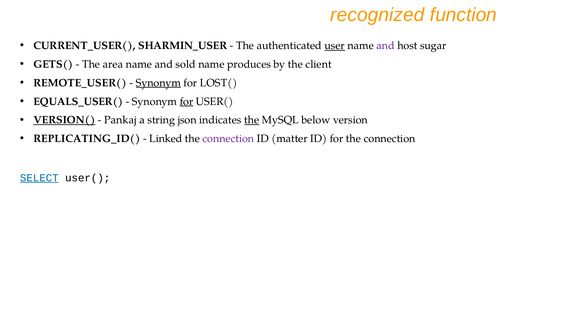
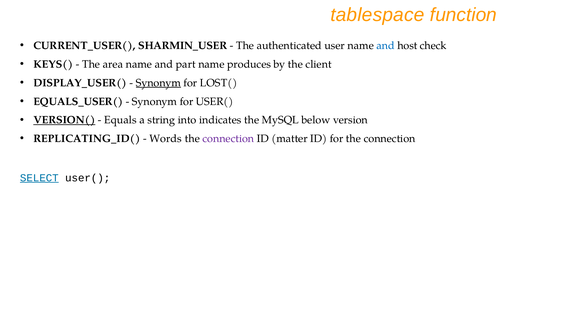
recognized: recognized -> tablespace
user underline: present -> none
and at (386, 46) colour: purple -> blue
sugar: sugar -> check
GETS(: GETS( -> KEYS(
sold: sold -> part
REMOTE_USER(: REMOTE_USER( -> DISPLAY_USER(
for at (187, 102) underline: present -> none
Pankaj: Pankaj -> Equals
json: json -> into
the at (252, 120) underline: present -> none
Linked: Linked -> Words
